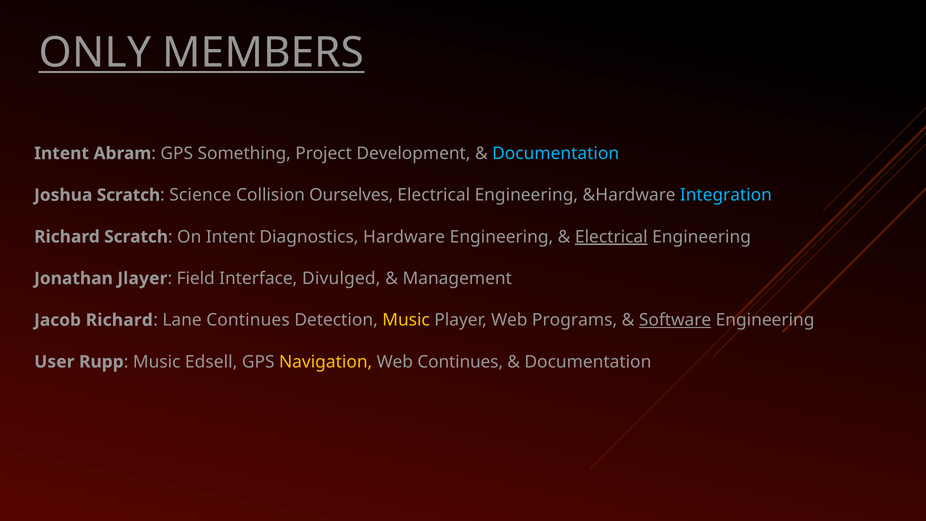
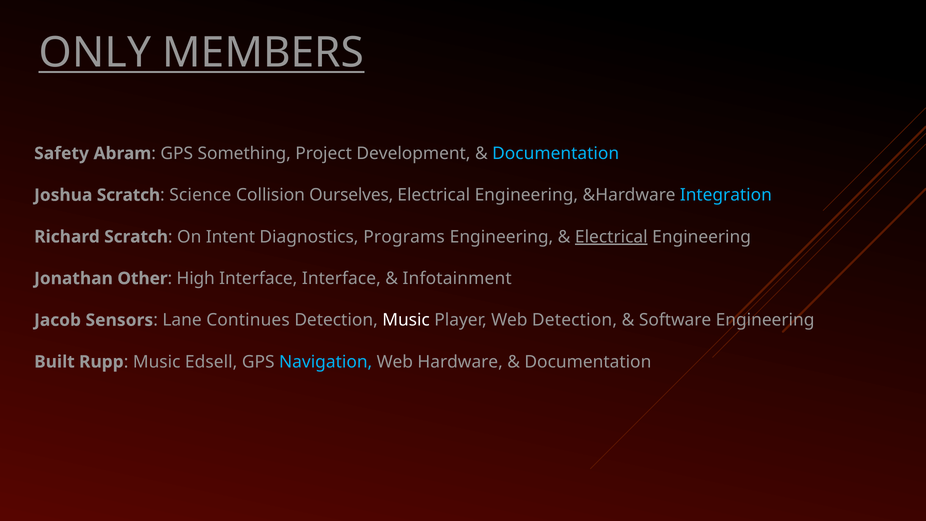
Intent at (62, 153): Intent -> Safety
Hardware: Hardware -> Programs
Jlayer: Jlayer -> Other
Field: Field -> High
Interface Divulged: Divulged -> Interface
Management: Management -> Infotainment
Jacob Richard: Richard -> Sensors
Music at (406, 320) colour: yellow -> white
Web Programs: Programs -> Detection
Software underline: present -> none
User: User -> Built
Navigation colour: yellow -> light blue
Web Continues: Continues -> Hardware
